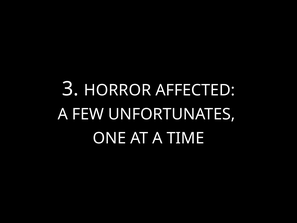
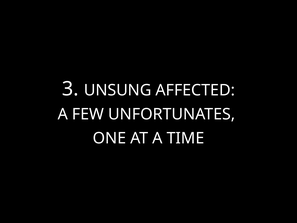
HORROR: HORROR -> UNSUNG
